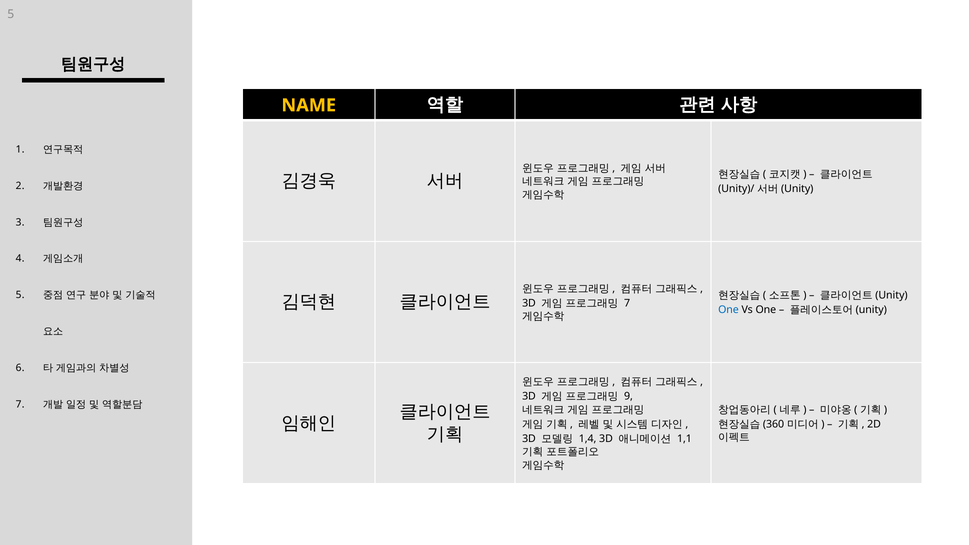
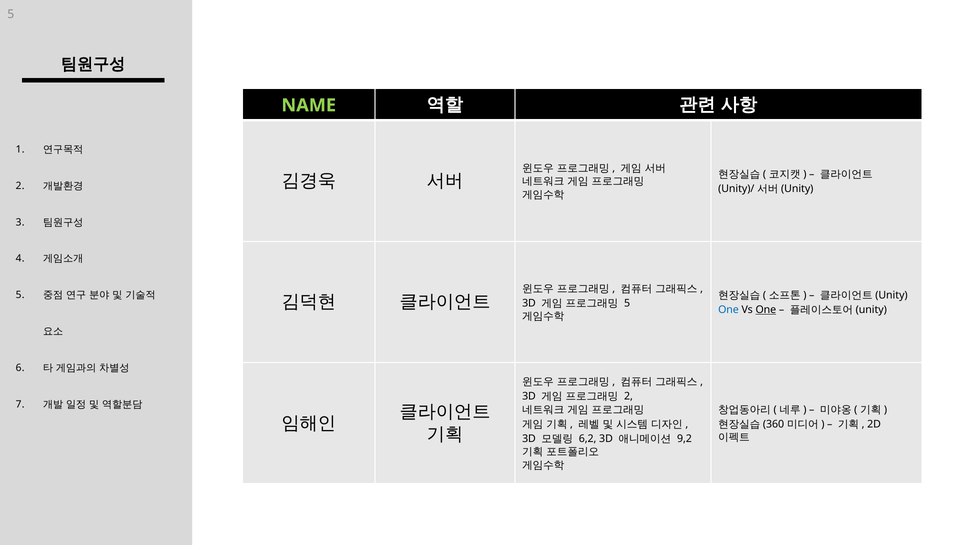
NAME colour: yellow -> light green
7 at (627, 303): 7 -> 5
One at (766, 310) underline: none -> present
9 at (629, 396): 9 -> 2
1,4: 1,4 -> 6,2
1,1: 1,1 -> 9,2
